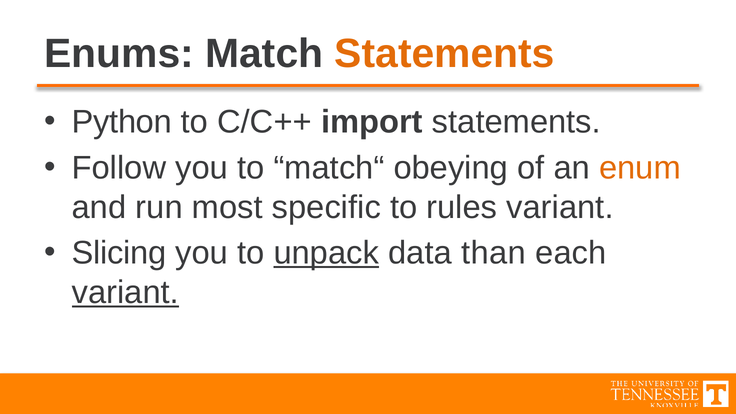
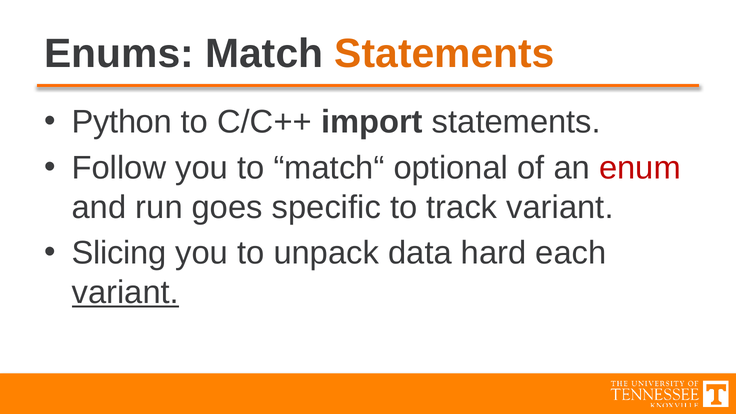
obeying: obeying -> optional
enum colour: orange -> red
most: most -> goes
rules: rules -> track
unpack underline: present -> none
than: than -> hard
